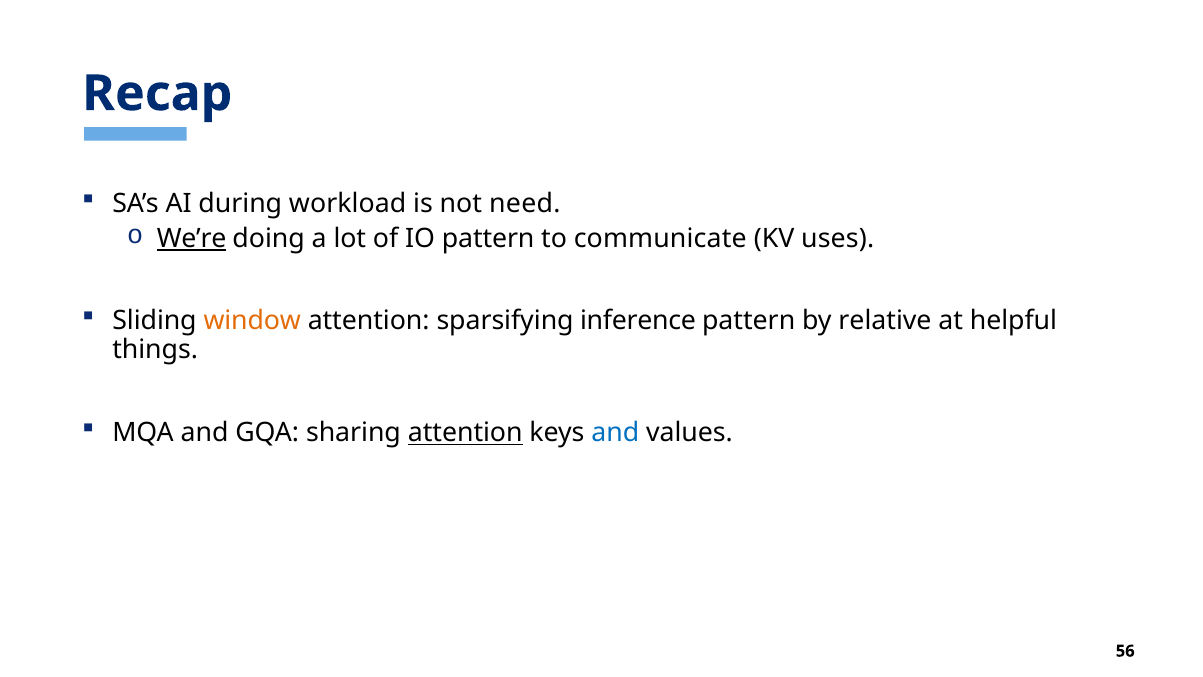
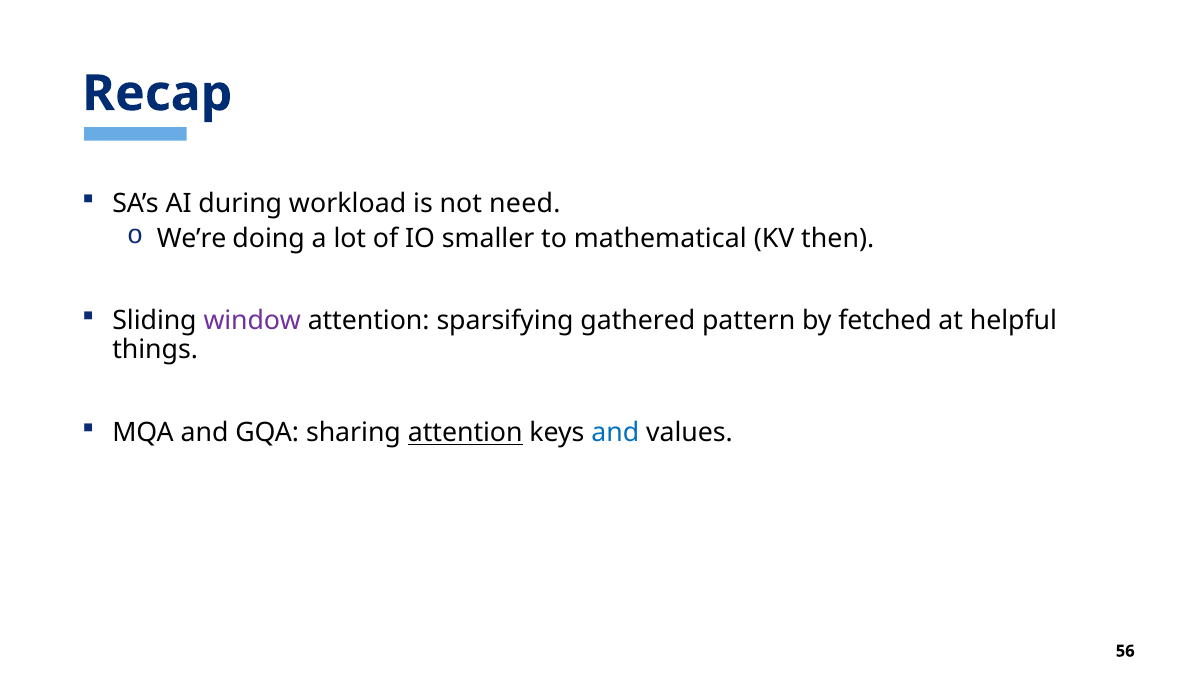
We’re underline: present -> none
IO pattern: pattern -> smaller
communicate: communicate -> mathematical
uses: uses -> then
window colour: orange -> purple
inference: inference -> gathered
relative: relative -> fetched
